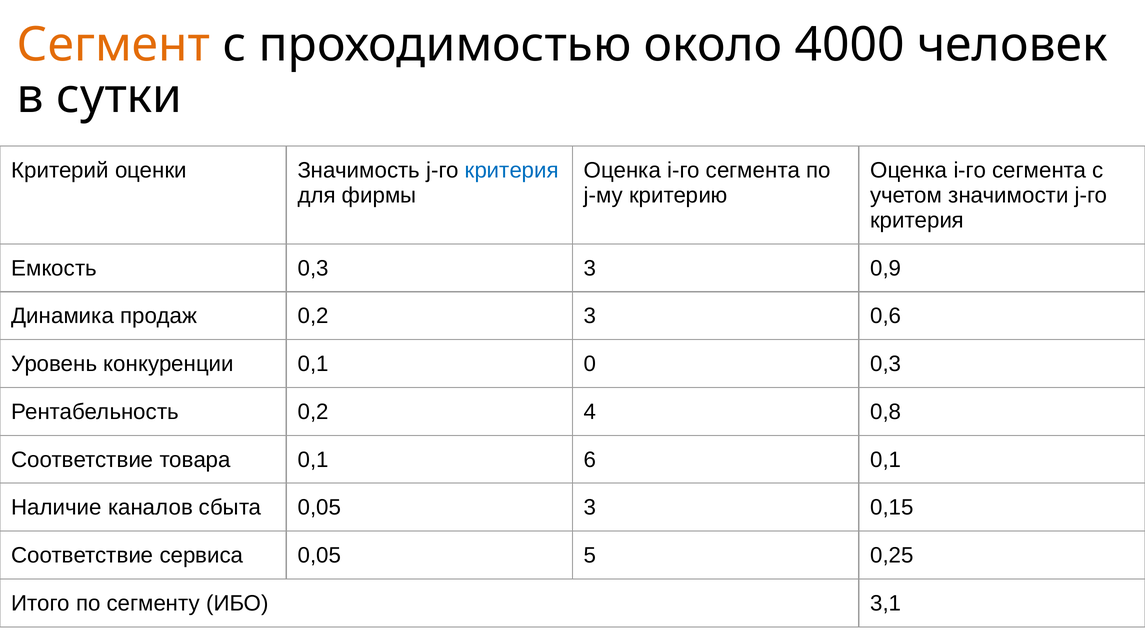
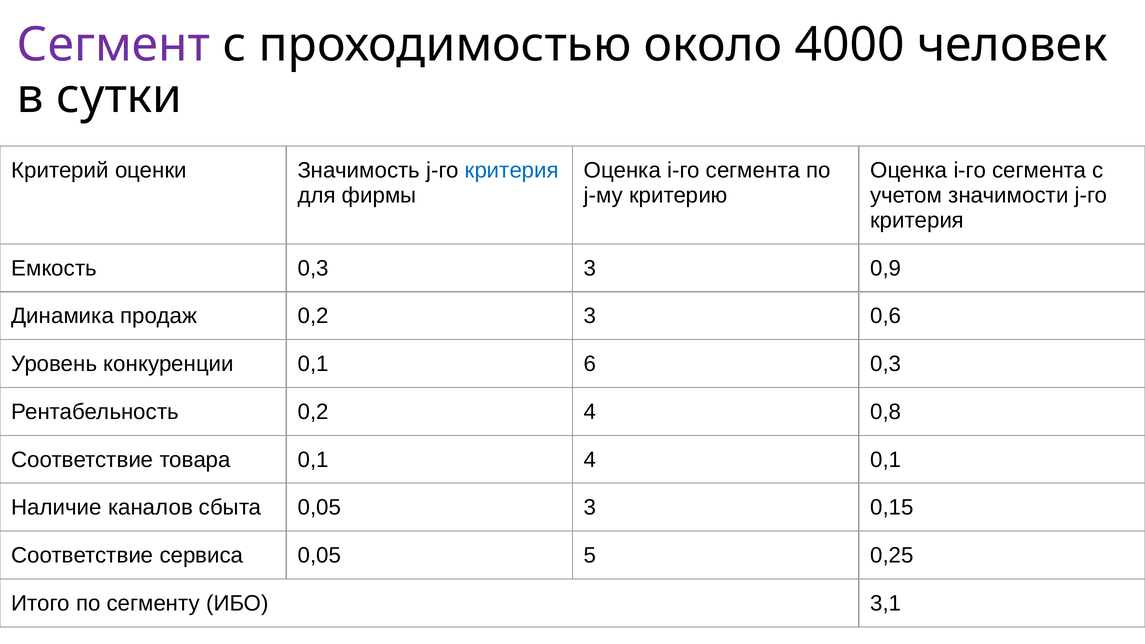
Сегмент colour: orange -> purple
0: 0 -> 6
0,1 6: 6 -> 4
